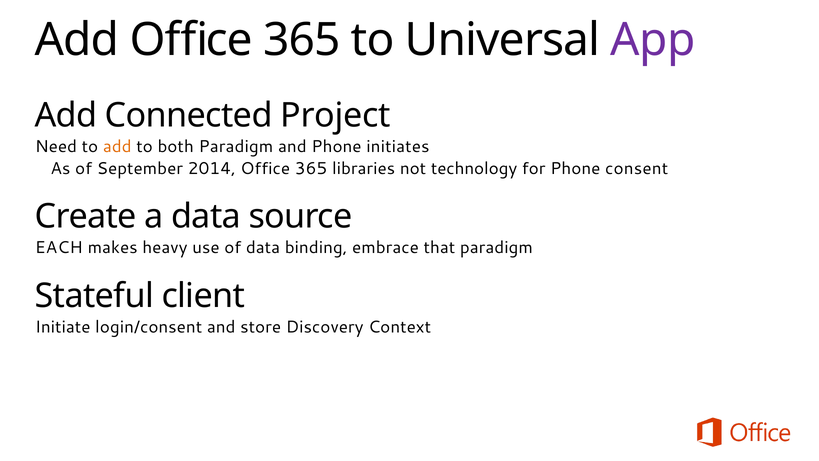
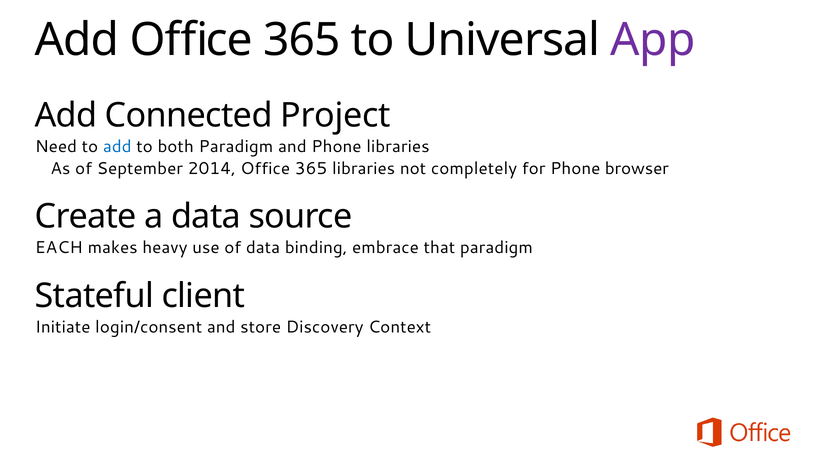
add at (117, 147) colour: orange -> blue
Phone initiates: initiates -> libraries
technology: technology -> completely
consent: consent -> browser
